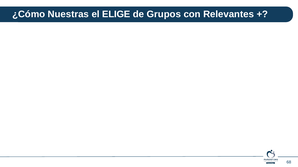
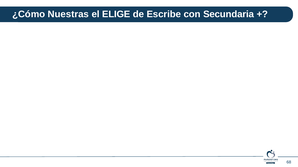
Grupos: Grupos -> Escribe
Relevantes: Relevantes -> Secundaria
